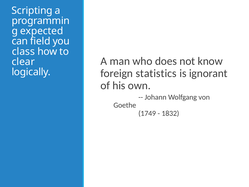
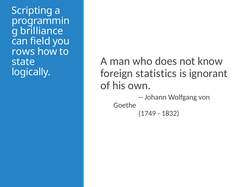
expected: expected -> brilliance
class: class -> rows
clear: clear -> state
